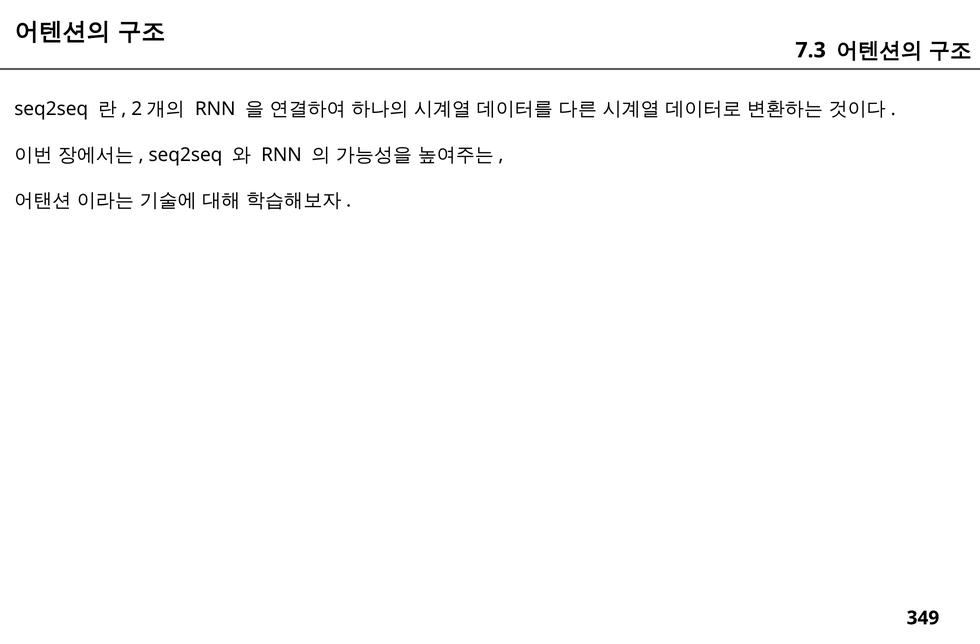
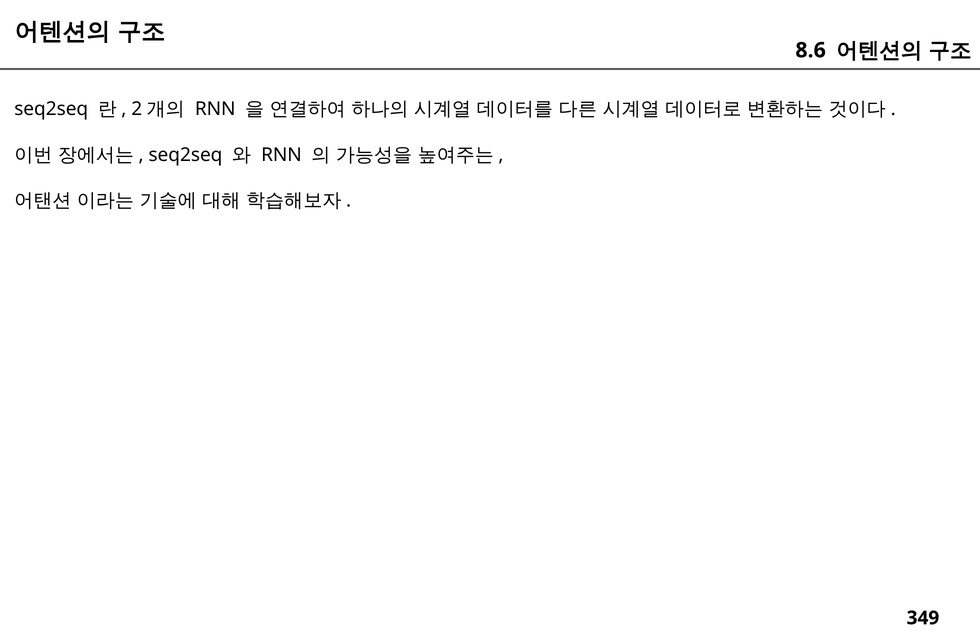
7.3: 7.3 -> 8.6
